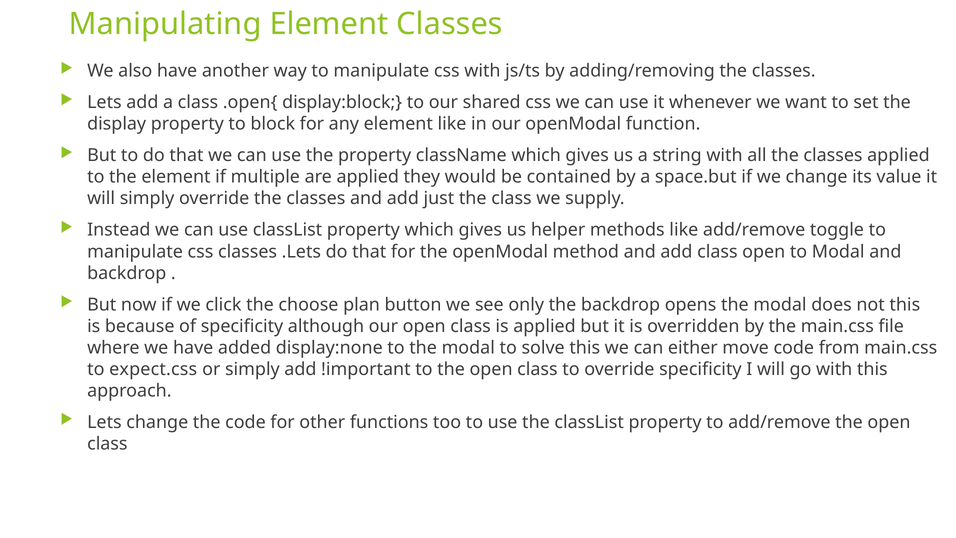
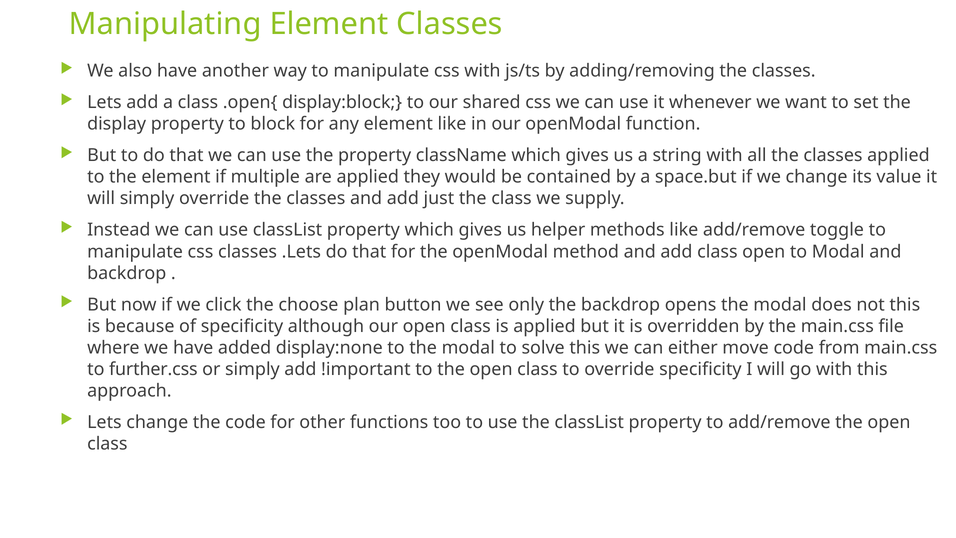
expect.css: expect.css -> further.css
